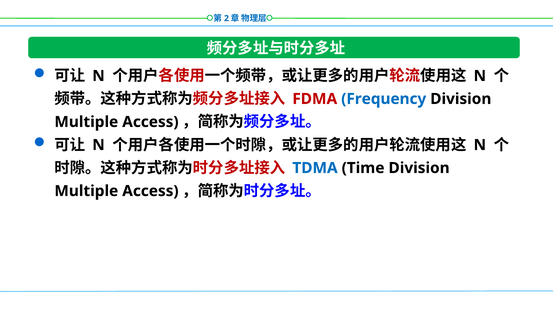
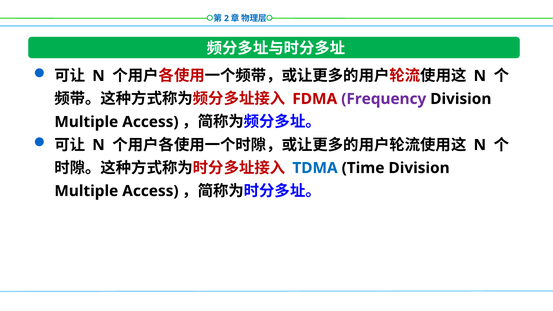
Frequency colour: blue -> purple
